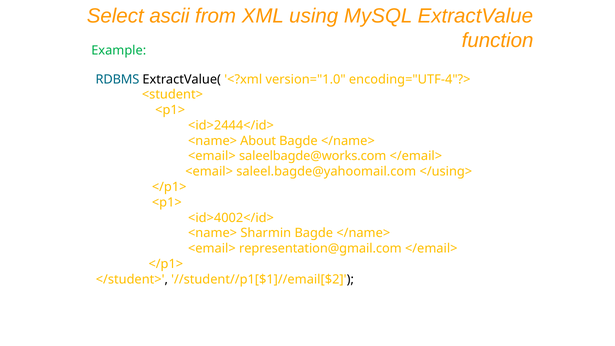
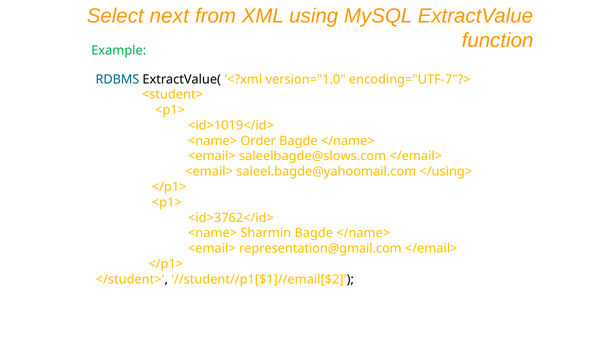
ascii: ascii -> next
encoding="UTF-4"?>: encoding="UTF-4"?> -> encoding="UTF-7"?>
<id>2444</id>: <id>2444</id> -> <id>1019</id>
About: About -> Order
saleelbagde@works.com: saleelbagde@works.com -> saleelbagde@slows.com
<id>4002</id>: <id>4002</id> -> <id>3762</id>
